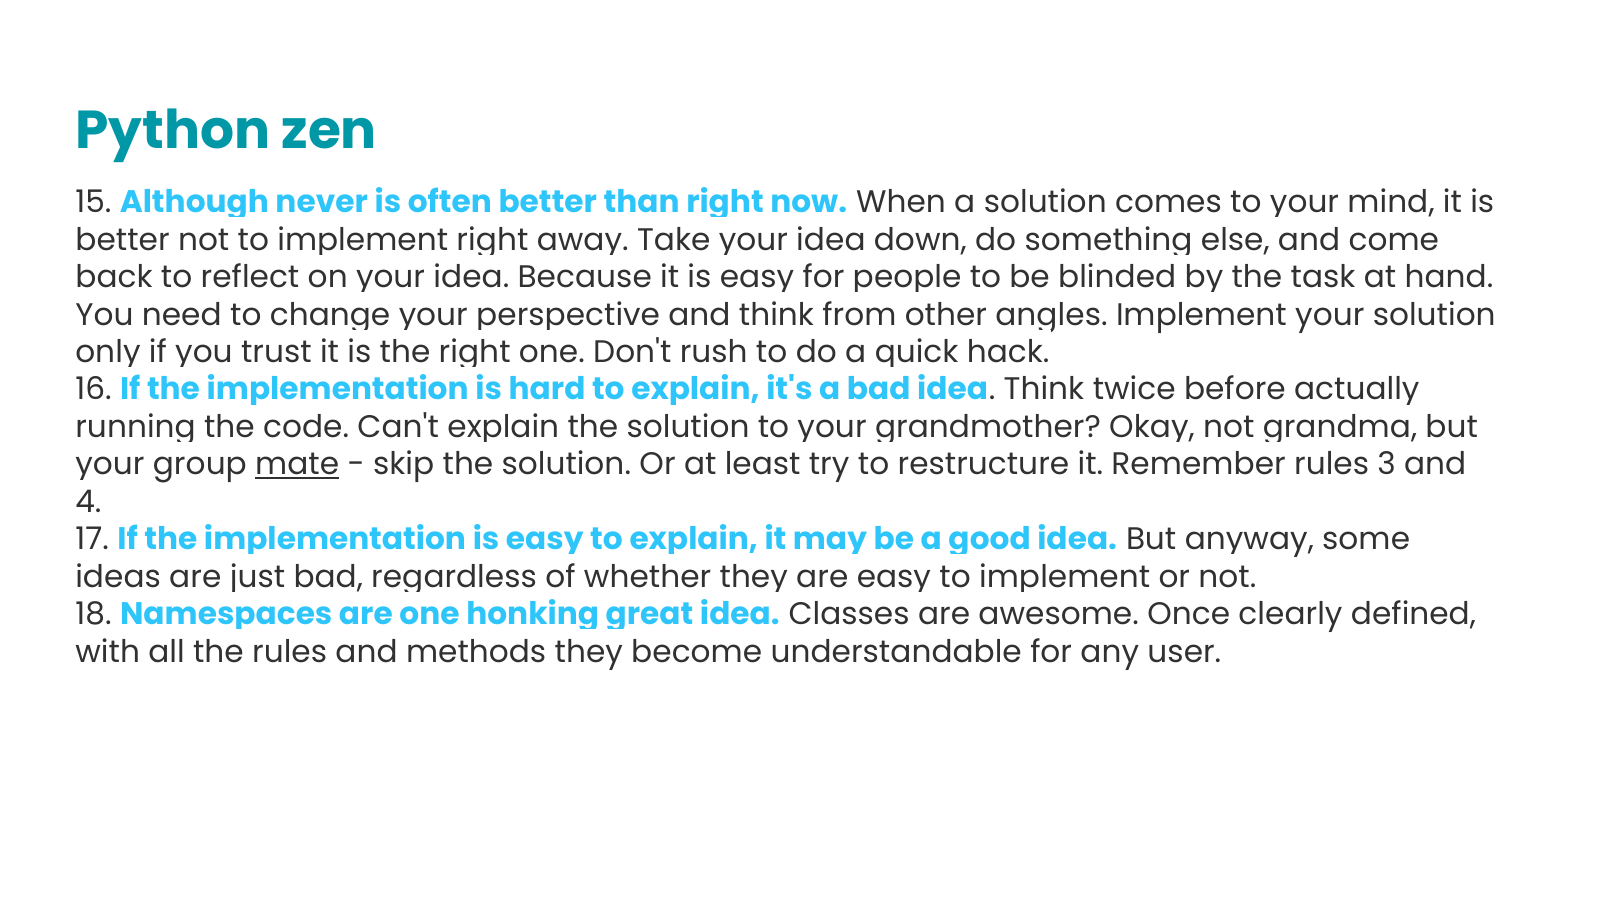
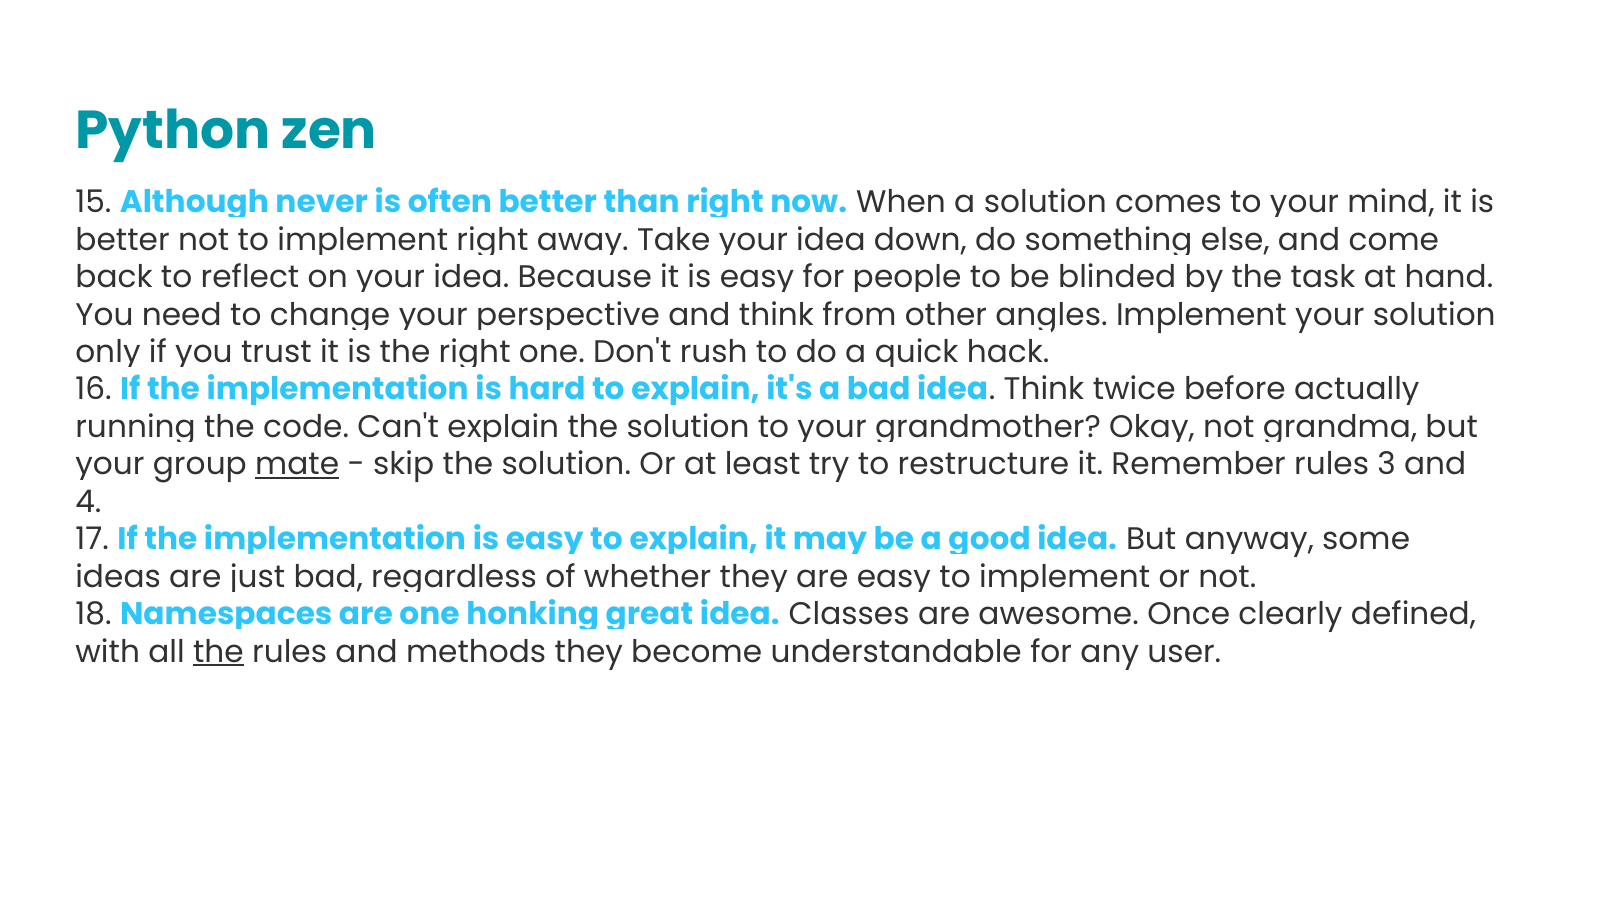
the at (218, 652) underline: none -> present
